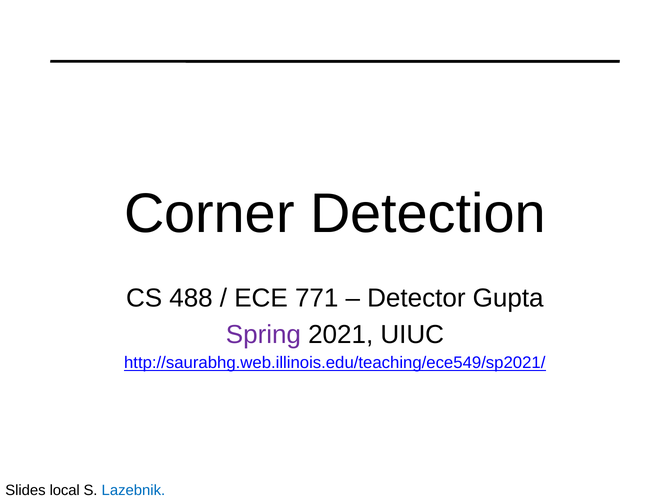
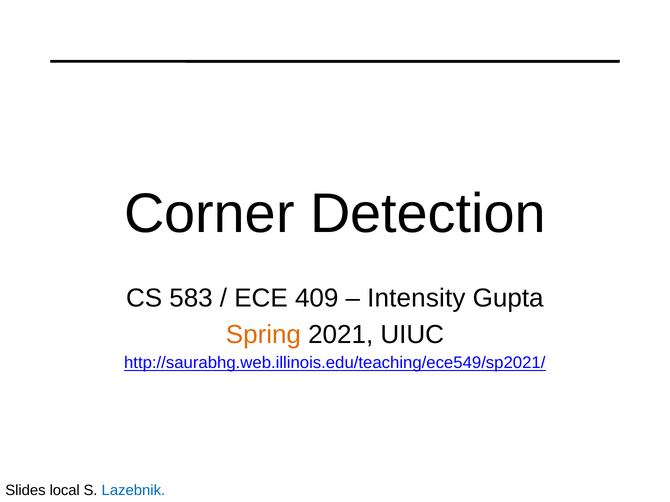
488: 488 -> 583
771: 771 -> 409
Detector: Detector -> Intensity
Spring colour: purple -> orange
